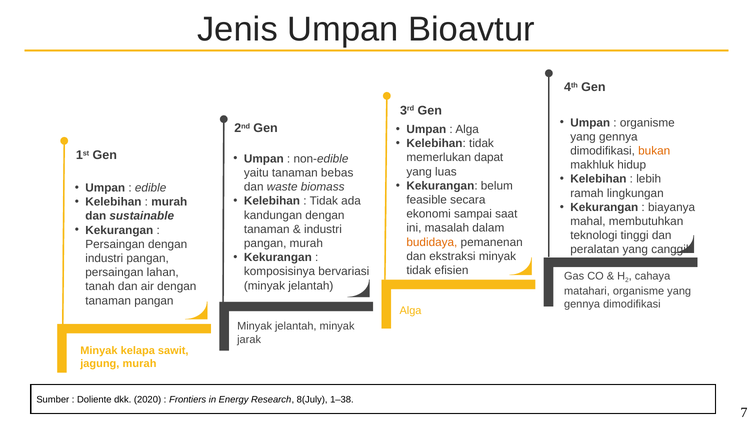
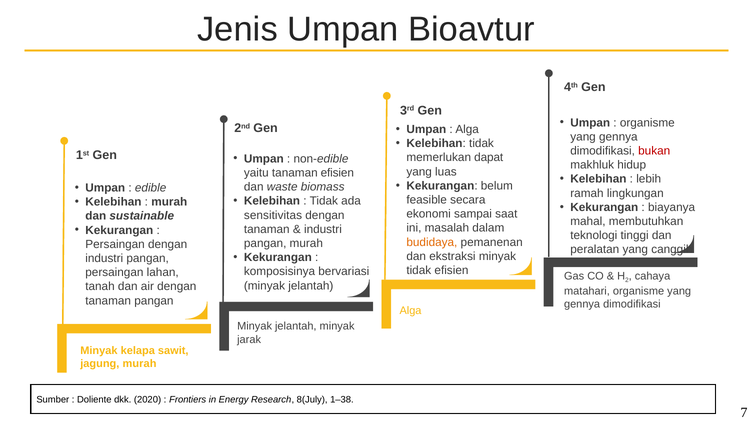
bukan colour: orange -> red
tanaman bebas: bebas -> efisien
kandungan: kandungan -> sensitivitas
